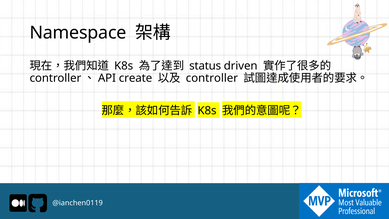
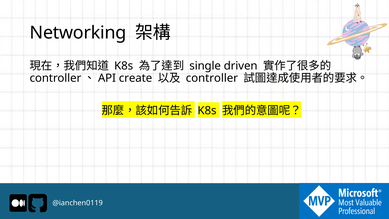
Namespace: Namespace -> Networking
status: status -> single
